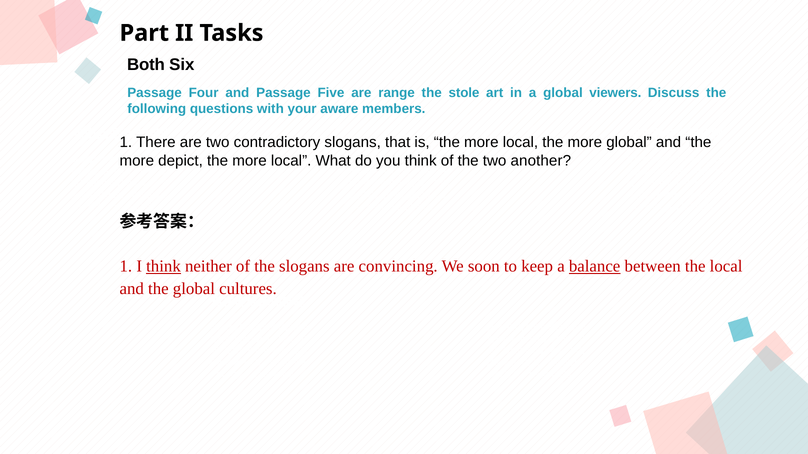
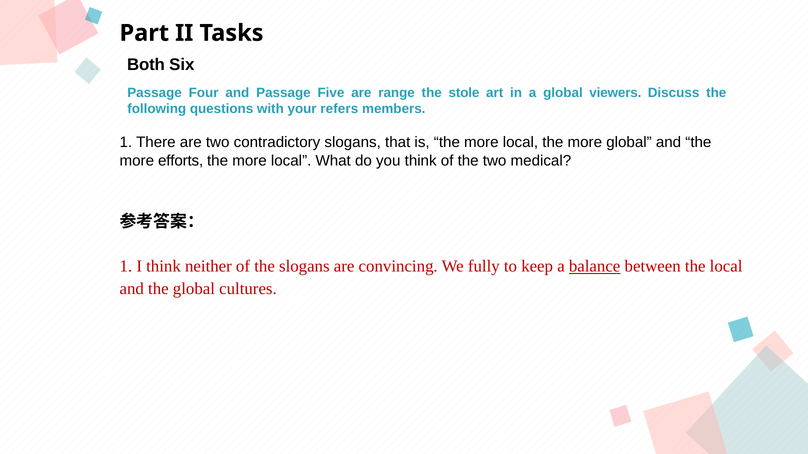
aware: aware -> refers
depict: depict -> efforts
another: another -> medical
think at (164, 267) underline: present -> none
soon: soon -> fully
